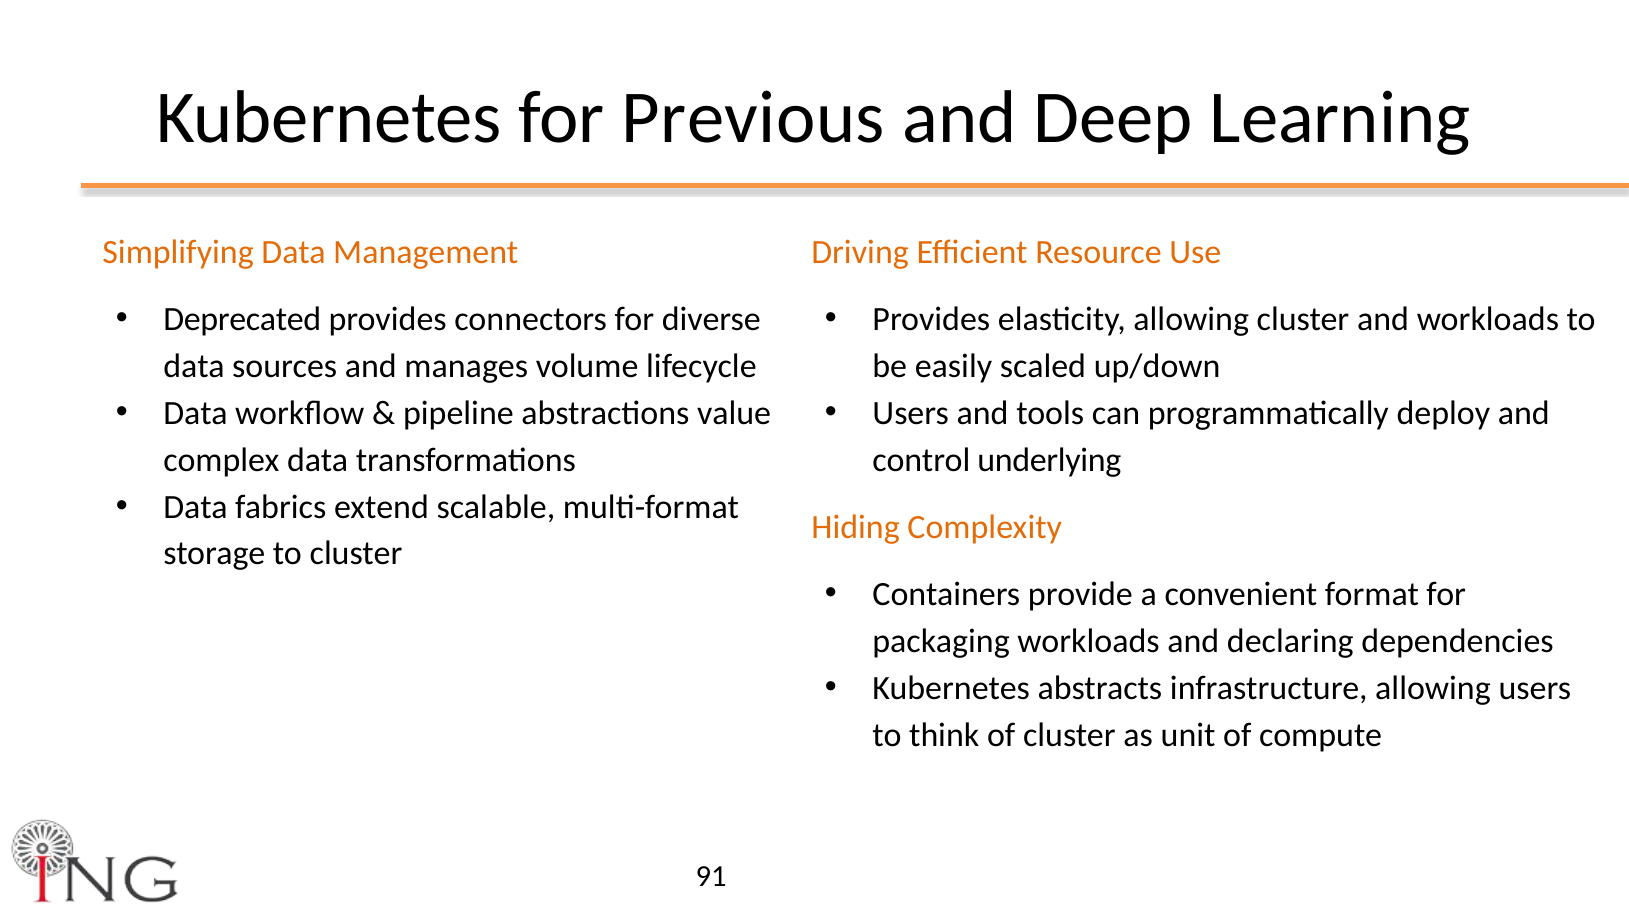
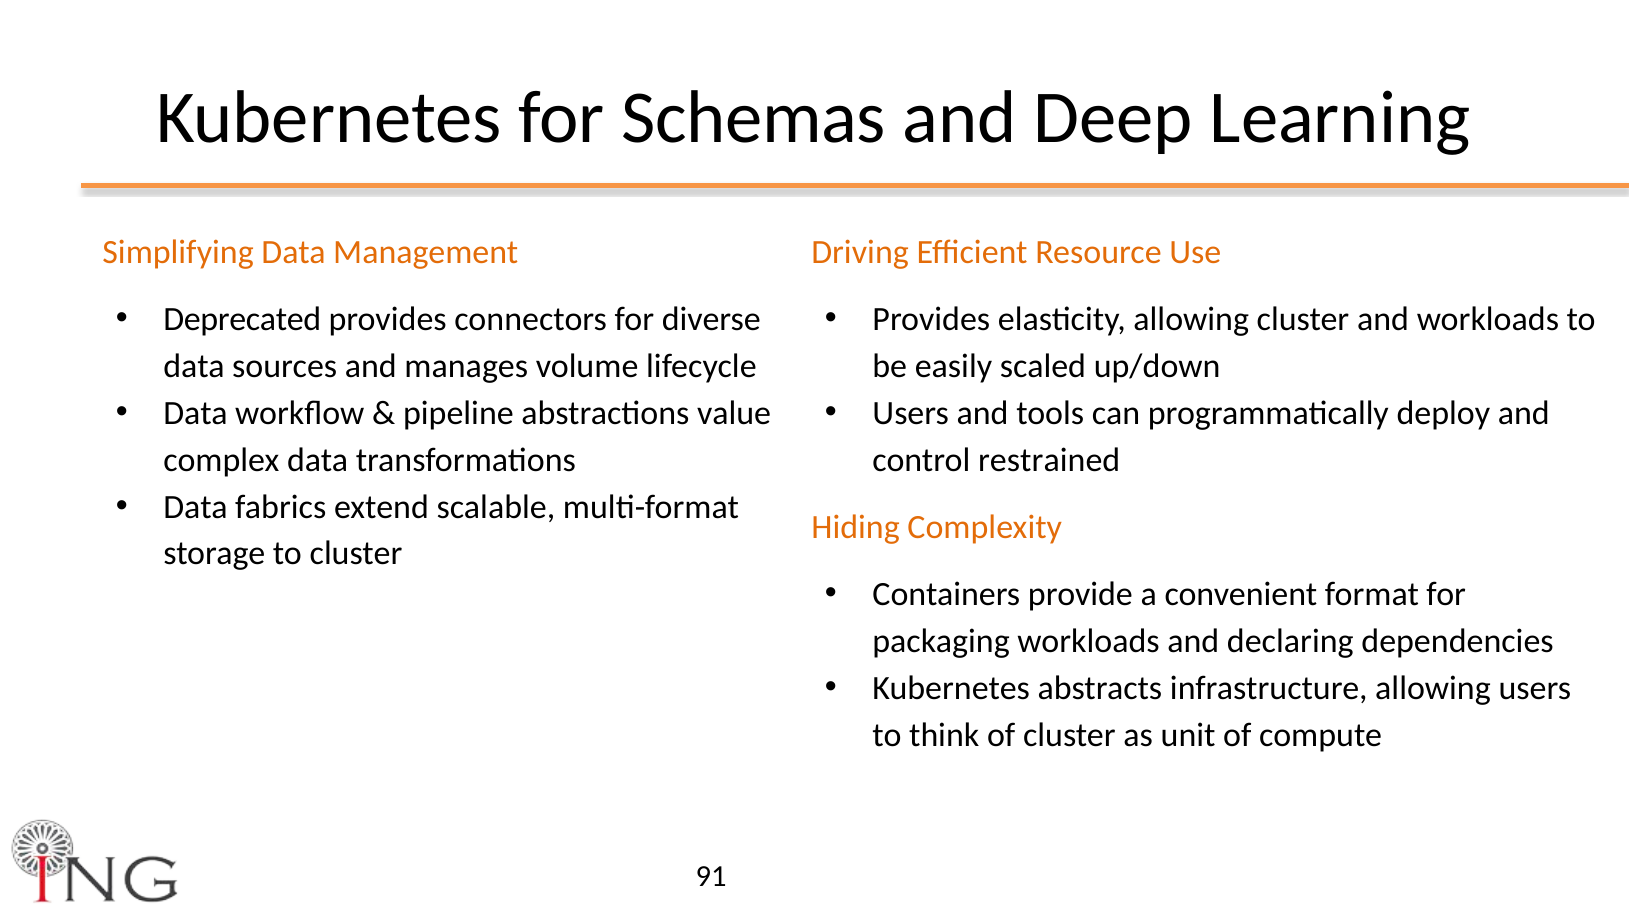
Previous: Previous -> Schemas
underlying: underlying -> restrained
